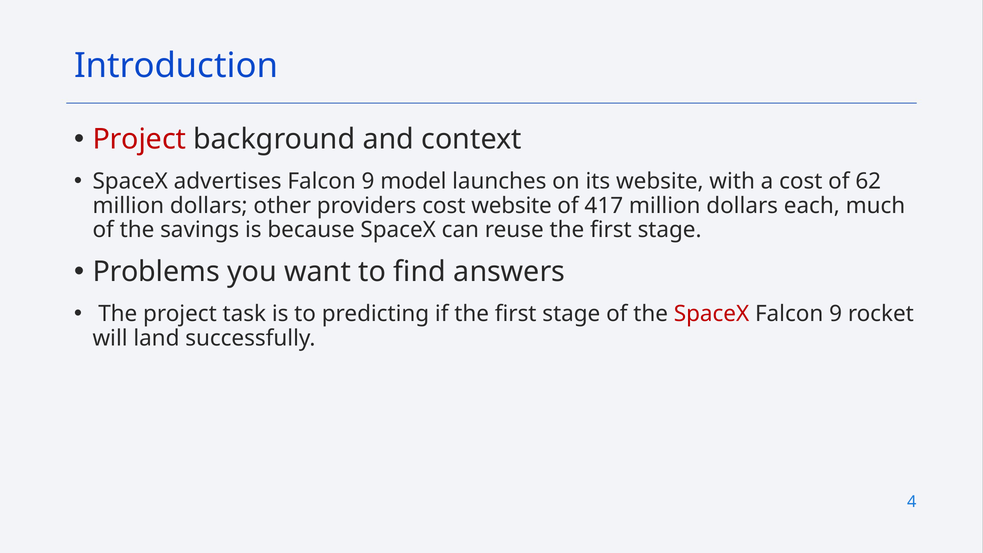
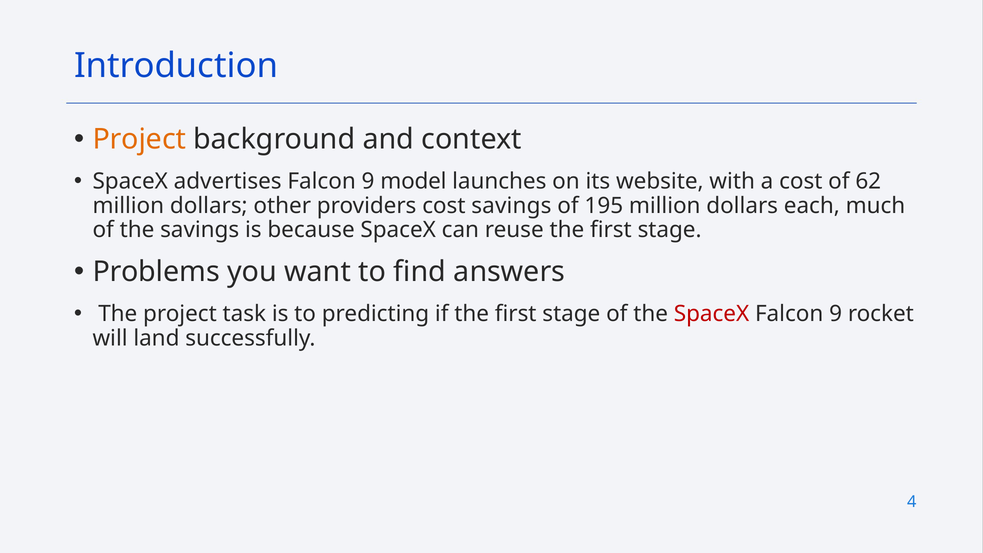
Project at (139, 139) colour: red -> orange
cost website: website -> savings
417: 417 -> 195
